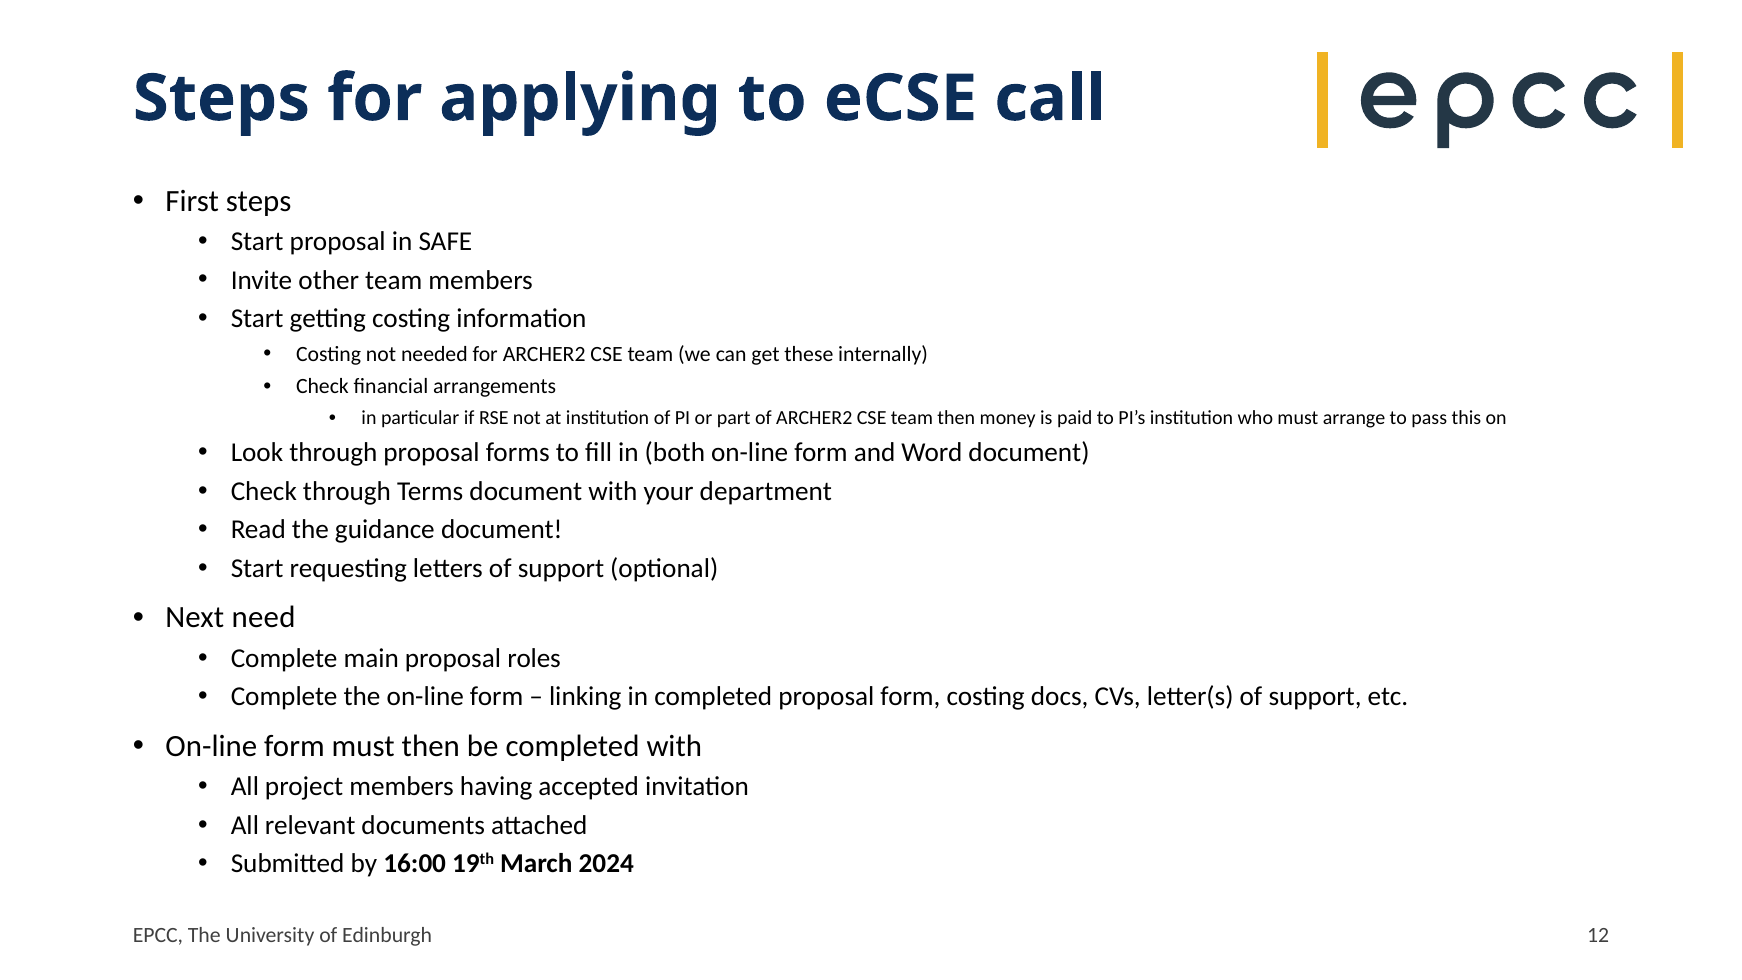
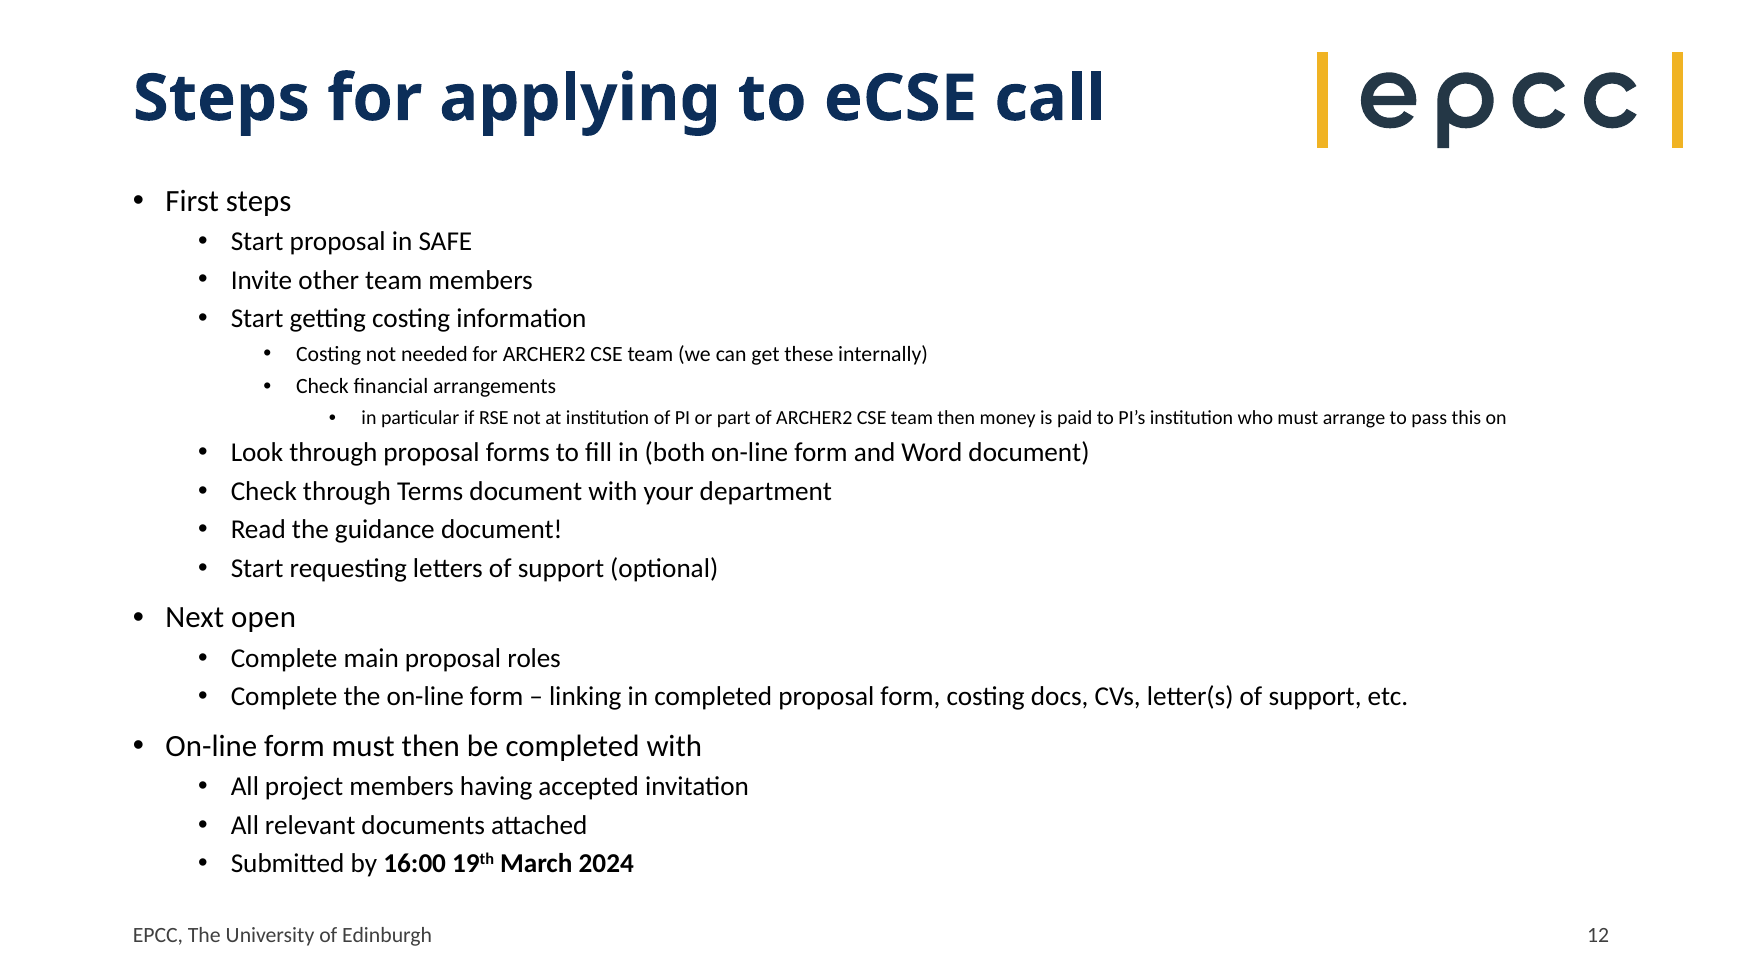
need: need -> open
